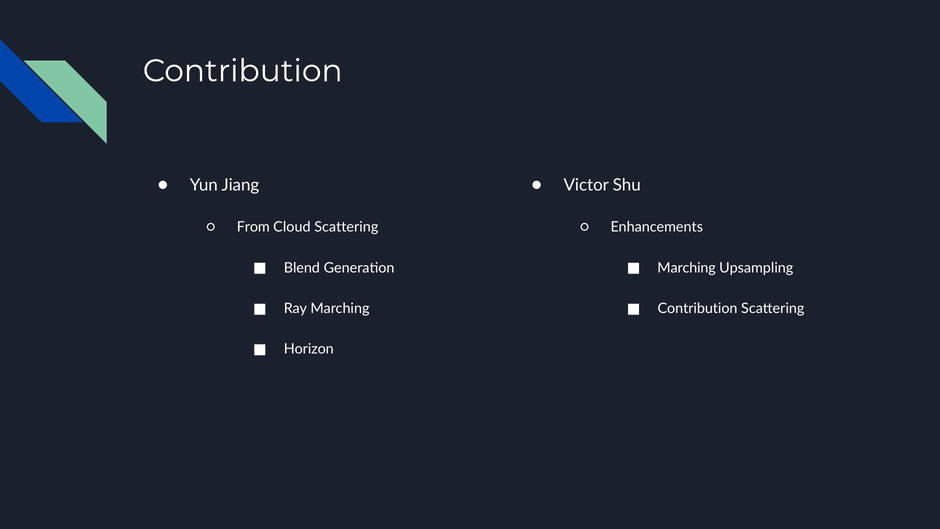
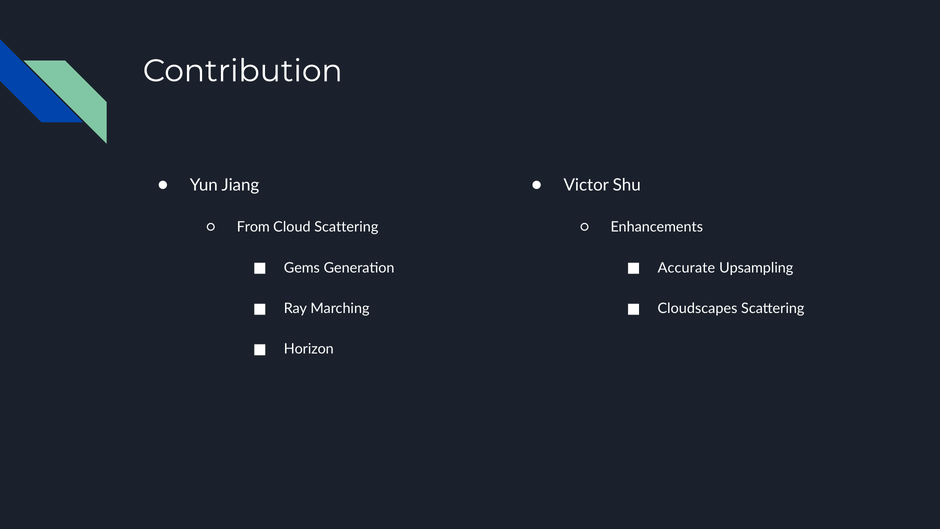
Blend: Blend -> Gems
Marching at (687, 268): Marching -> Accurate
Contribution at (698, 308): Contribution -> Cloudscapes
